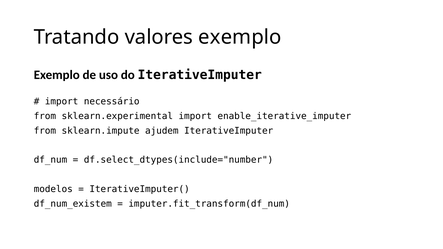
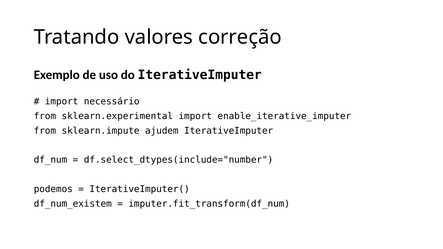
valores exemplo: exemplo -> correção
modelos: modelos -> podemos
